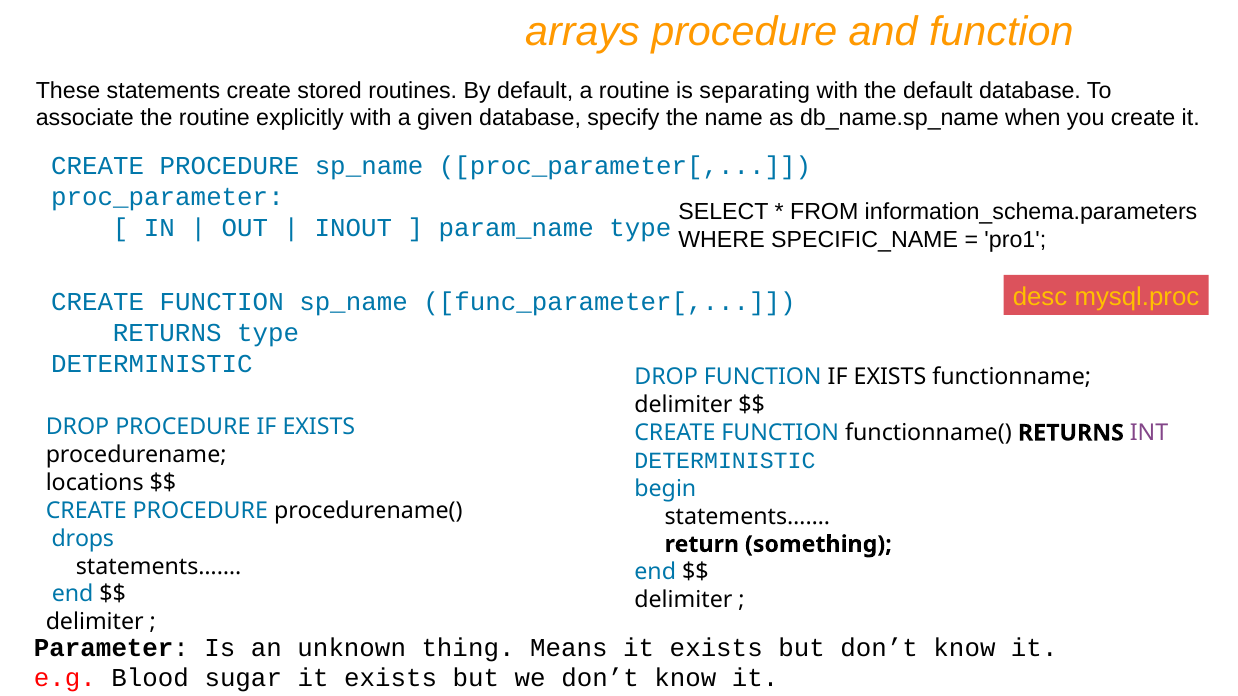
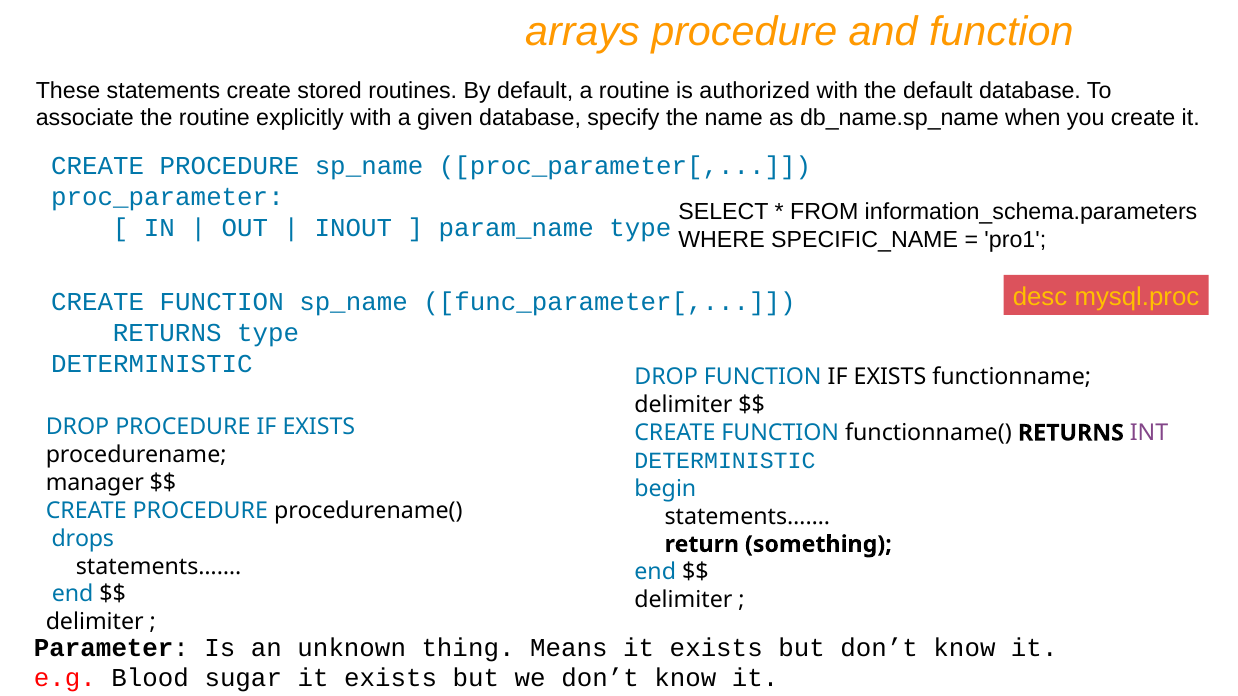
separating: separating -> authorized
locations: locations -> manager
